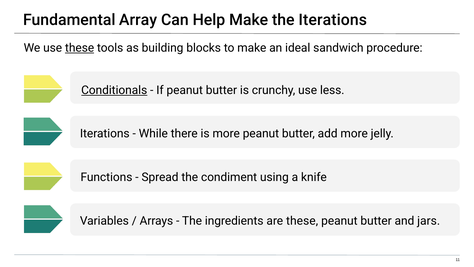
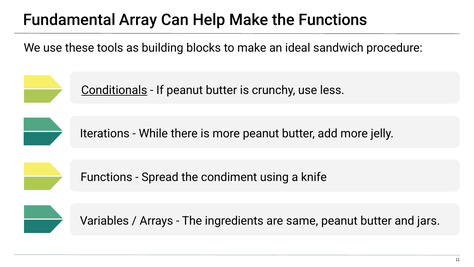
the Iterations: Iterations -> Functions
these at (80, 48) underline: present -> none
are these: these -> same
